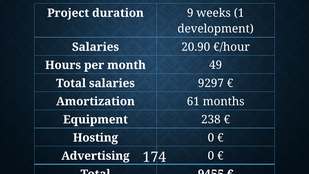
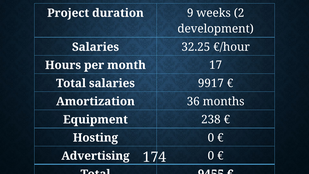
1: 1 -> 2
20.90: 20.90 -> 32.25
49: 49 -> 17
9297: 9297 -> 9917
61: 61 -> 36
